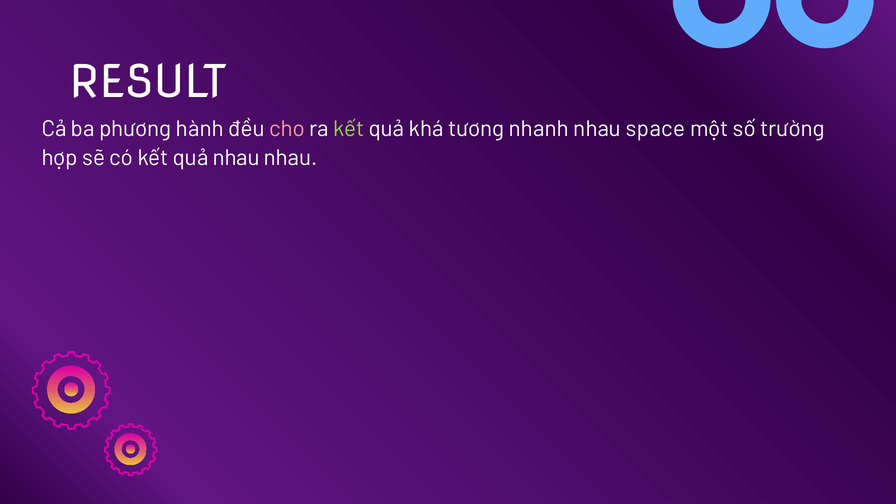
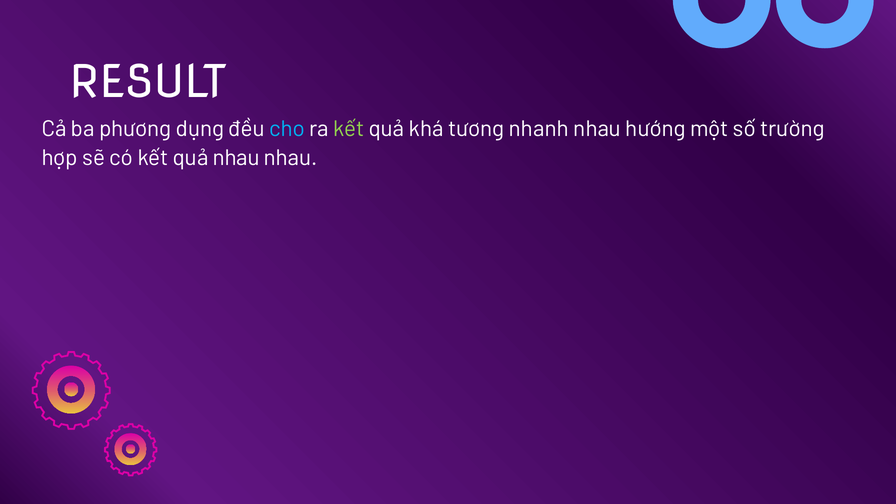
hành: hành -> dụng
cho colour: pink -> light blue
space: space -> hướng
